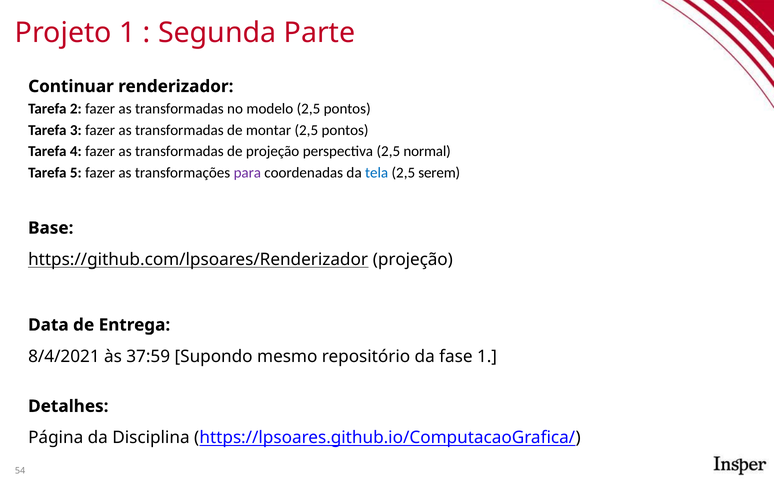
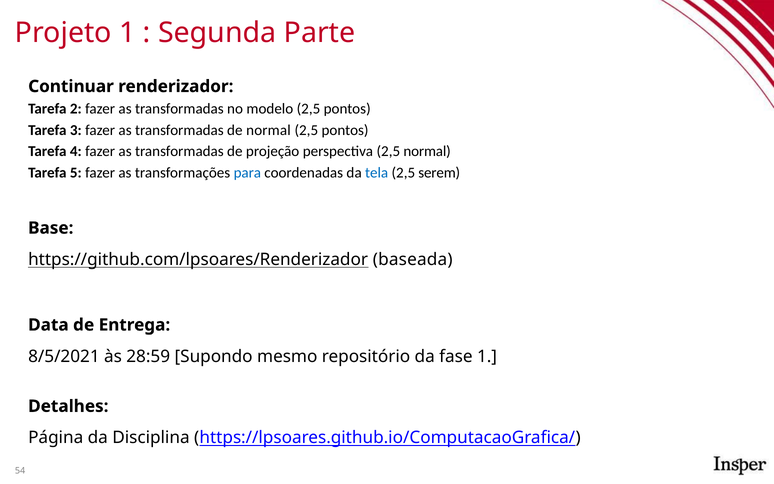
de montar: montar -> normal
para colour: purple -> blue
https://github.com/lpsoares/Renderizador projeção: projeção -> baseada
8/4/2021: 8/4/2021 -> 8/5/2021
37:59: 37:59 -> 28:59
